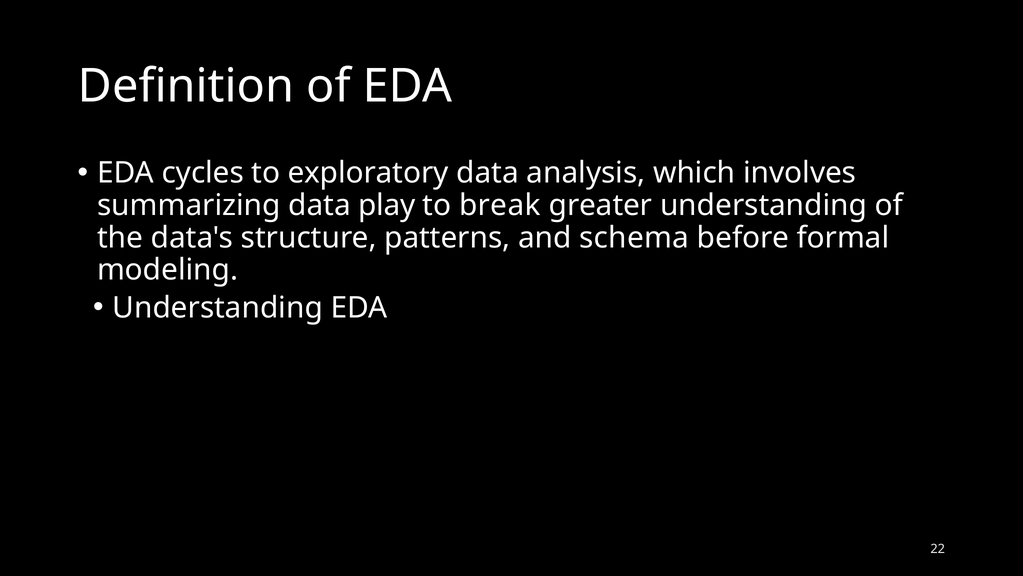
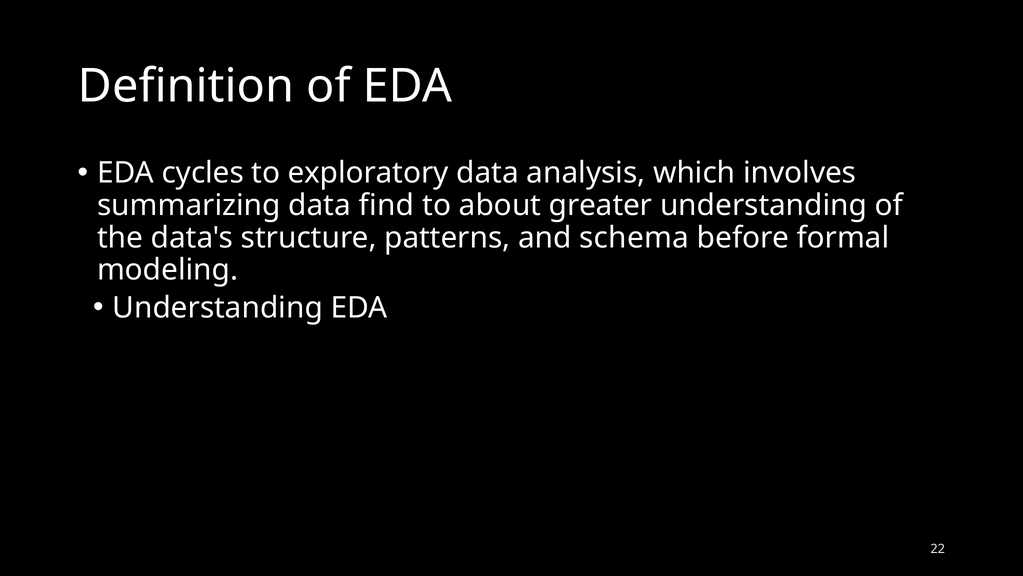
play: play -> find
break: break -> about
